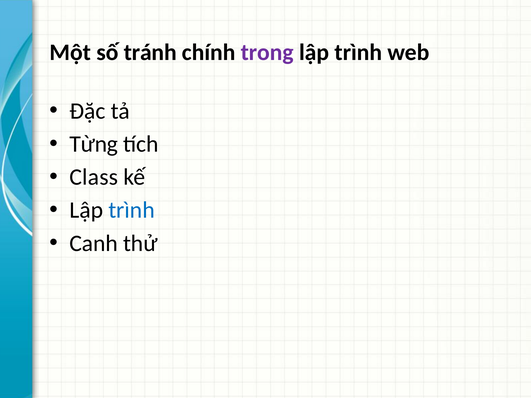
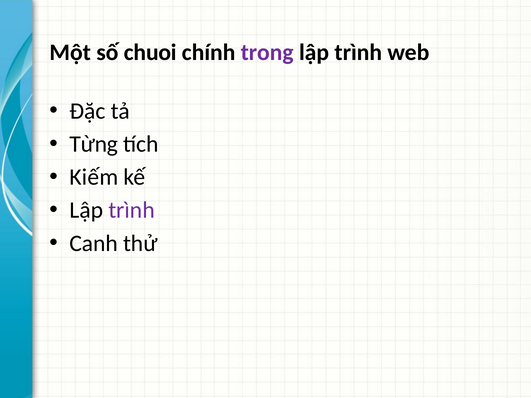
tránh: tránh -> chuoi
Class: Class -> Kiếm
trình at (132, 210) colour: blue -> purple
